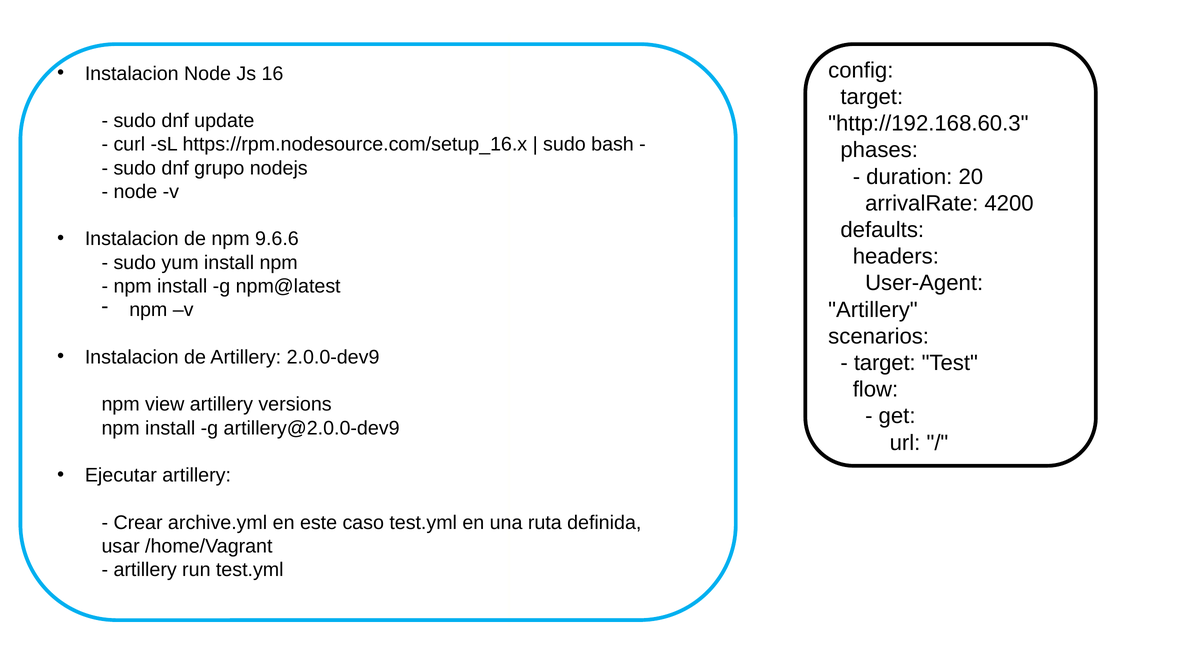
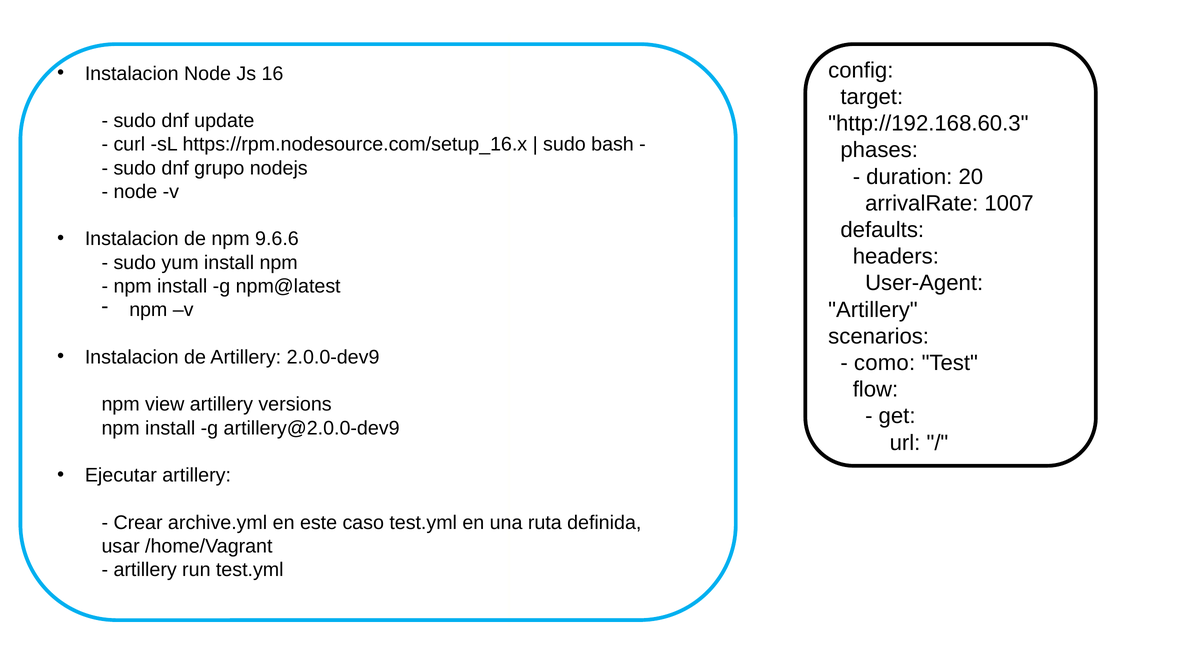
4200: 4200 -> 1007
target at (885, 363): target -> como
